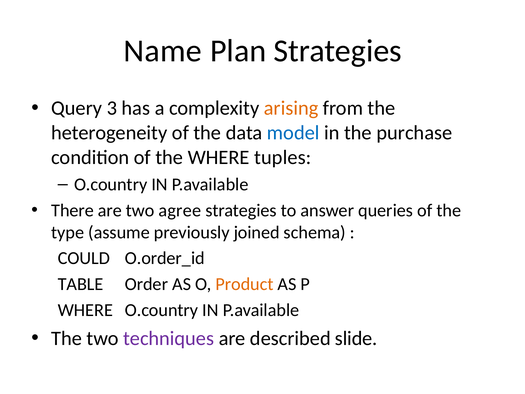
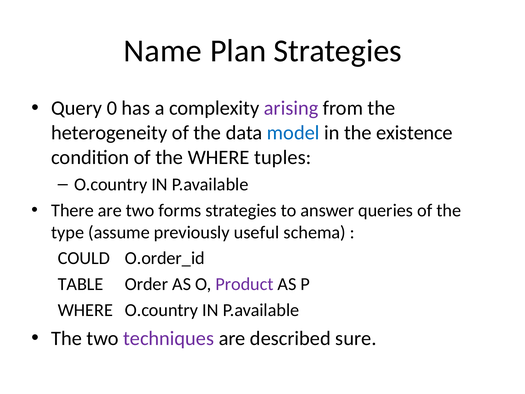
3: 3 -> 0
arising colour: orange -> purple
purchase: purchase -> existence
agree: agree -> forms
joined: joined -> useful
Product colour: orange -> purple
slide: slide -> sure
